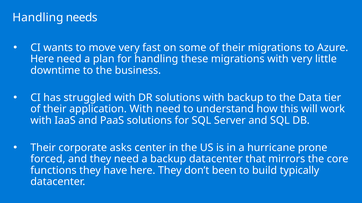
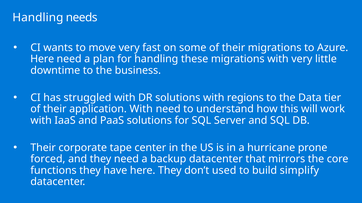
with backup: backup -> regions
asks: asks -> tape
been: been -> used
typically: typically -> simplify
